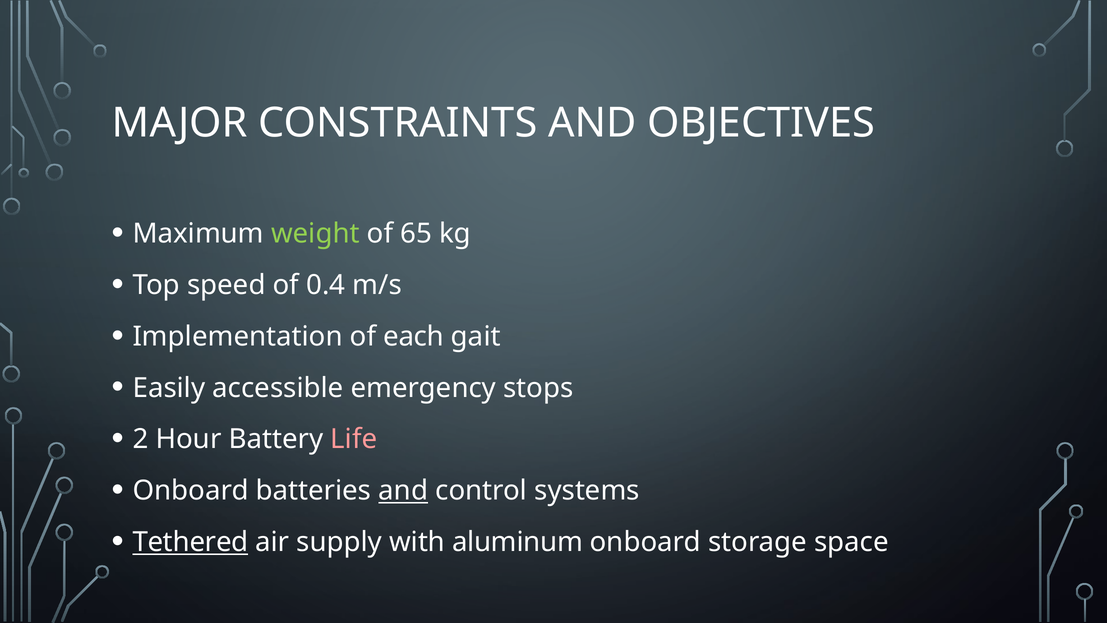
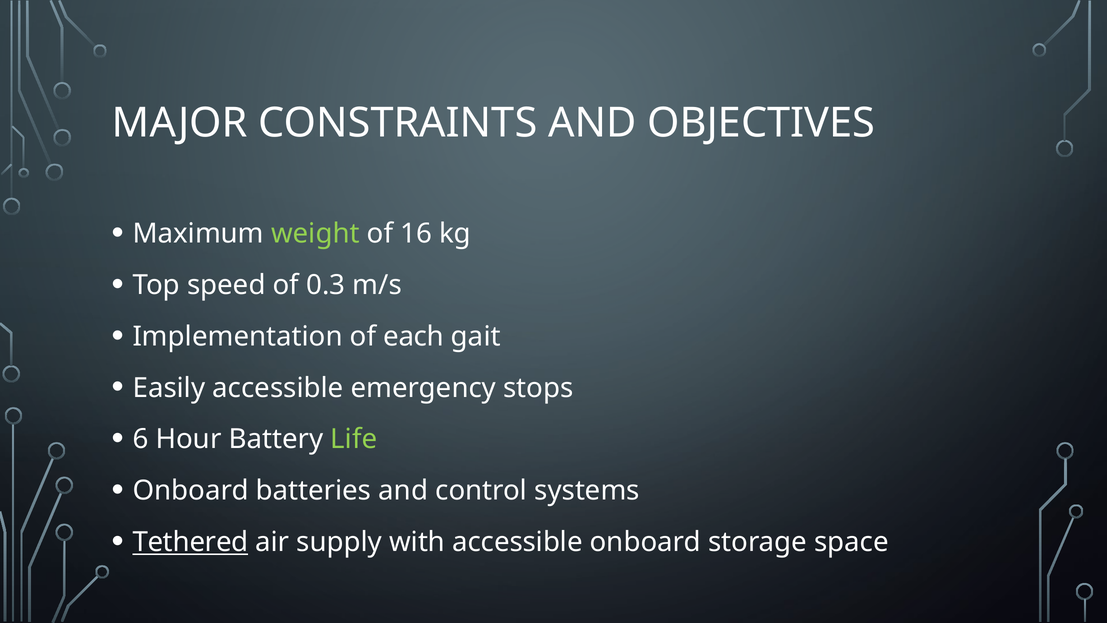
65: 65 -> 16
0.4: 0.4 -> 0.3
2: 2 -> 6
Life colour: pink -> light green
and at (403, 491) underline: present -> none
with aluminum: aluminum -> accessible
